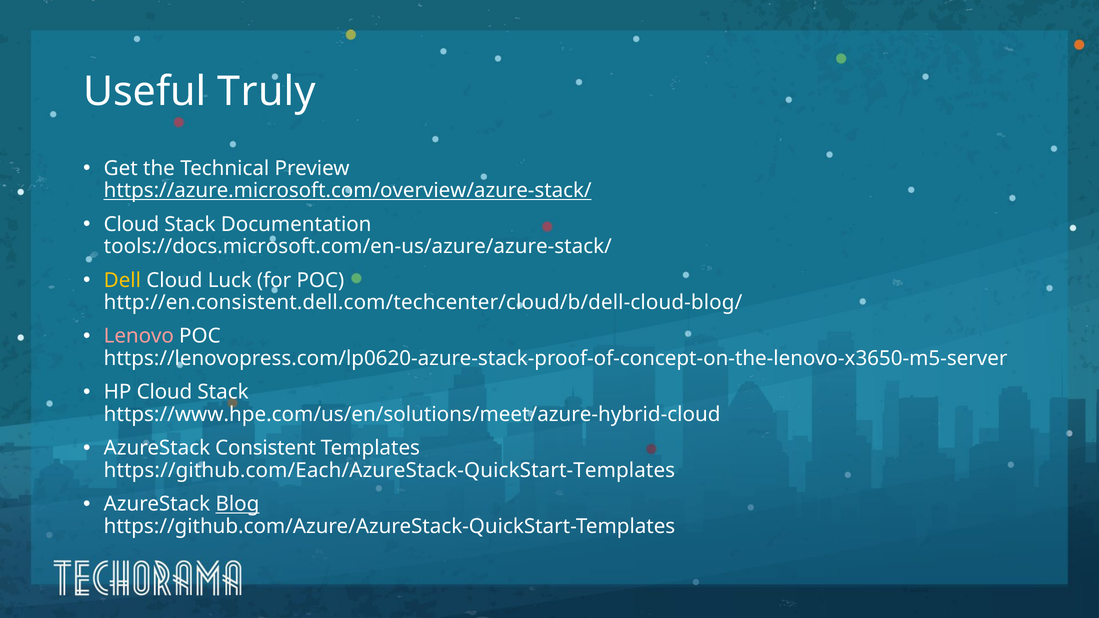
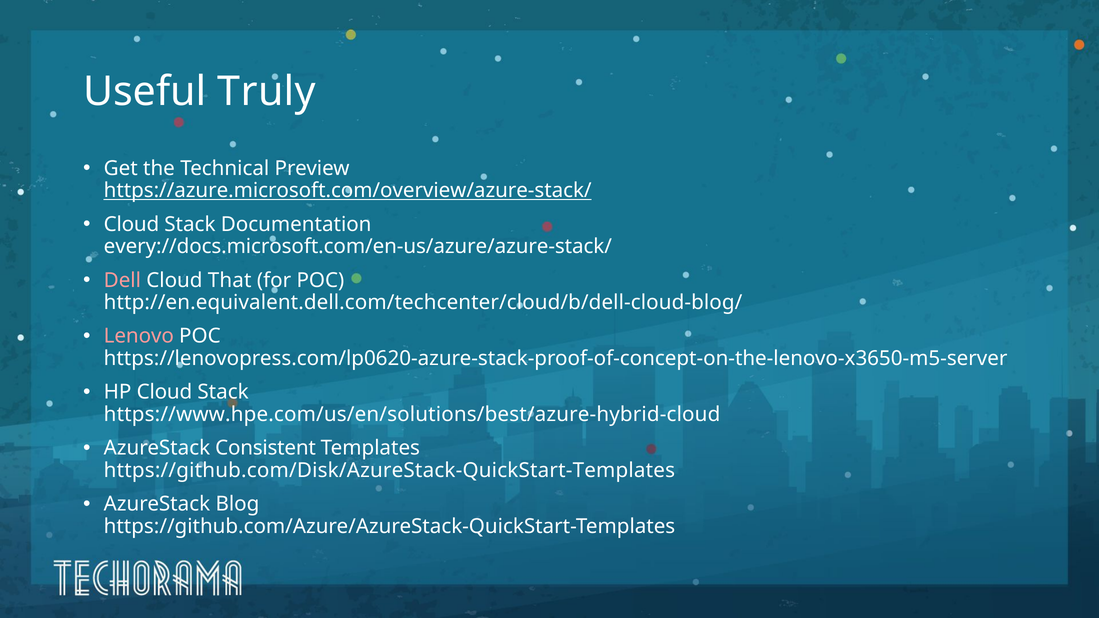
tools://docs.microsoft.com/en-us/azure/azure-stack/: tools://docs.microsoft.com/en-us/azure/azure-stack/ -> every://docs.microsoft.com/en-us/azure/azure-stack/
Dell colour: yellow -> pink
Luck: Luck -> That
http://en.consistent.dell.com/techcenter/cloud/b/dell-cloud-blog/: http://en.consistent.dell.com/techcenter/cloud/b/dell-cloud-blog/ -> http://en.equivalent.dell.com/techcenter/cloud/b/dell-cloud-blog/
https://www.hpe.com/us/en/solutions/meet/azure-hybrid-cloud: https://www.hpe.com/us/en/solutions/meet/azure-hybrid-cloud -> https://www.hpe.com/us/en/solutions/best/azure-hybrid-cloud
https://github.com/Each/AzureStack-QuickStart-Templates: https://github.com/Each/AzureStack-QuickStart-Templates -> https://github.com/Disk/AzureStack-QuickStart-Templates
Blog underline: present -> none
